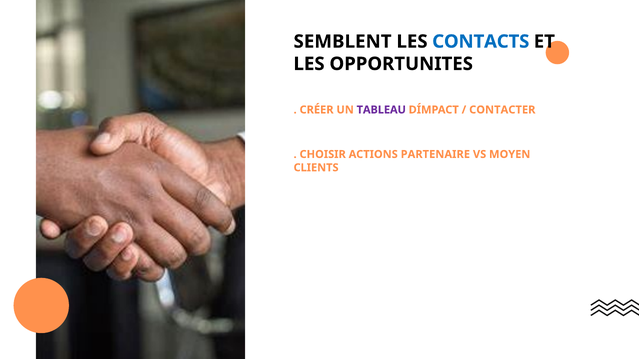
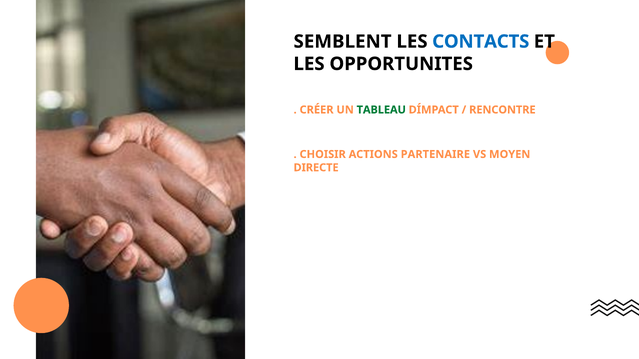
TABLEAU colour: purple -> green
CONTACTER: CONTACTER -> RENCONTRE
CLIENTS: CLIENTS -> DIRECTE
